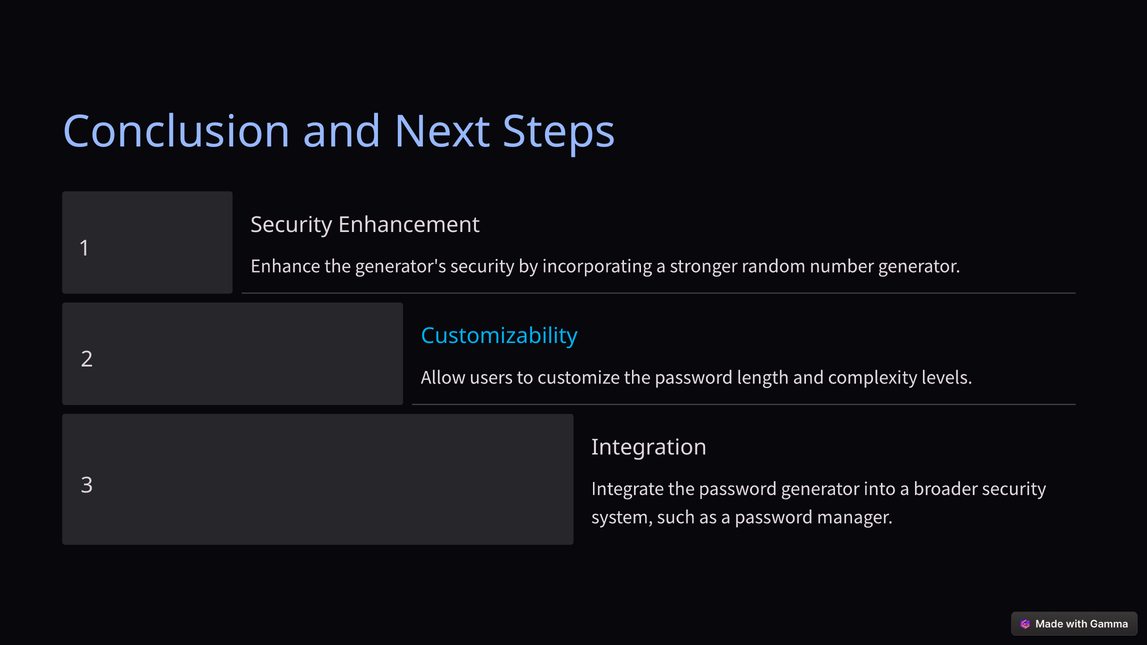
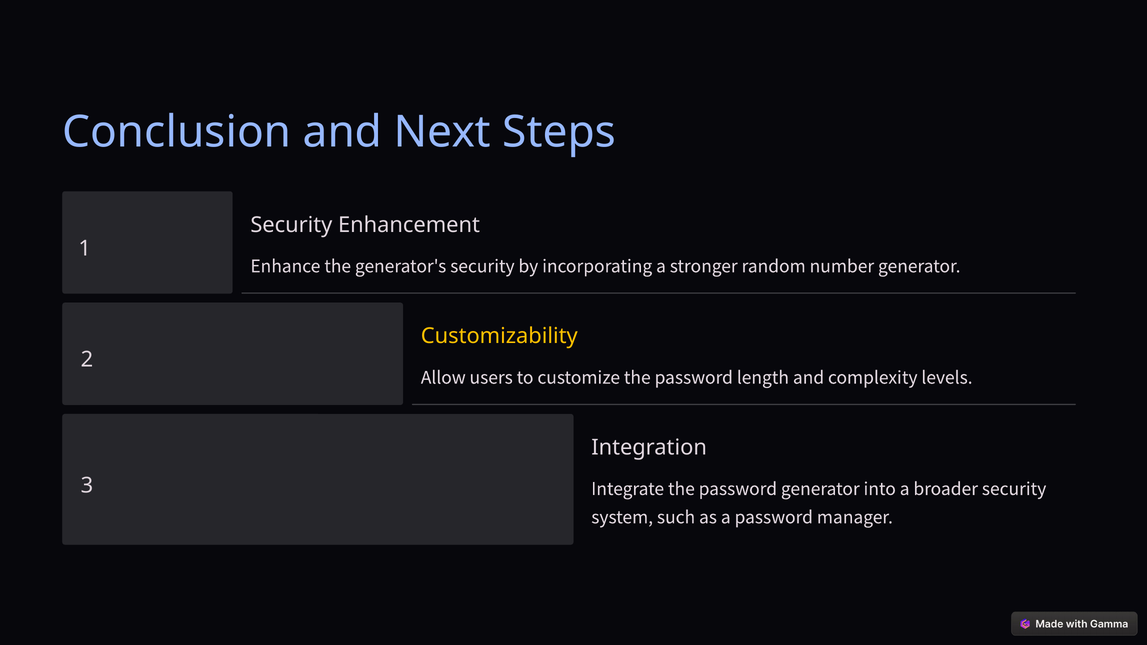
Customizability colour: light blue -> yellow
